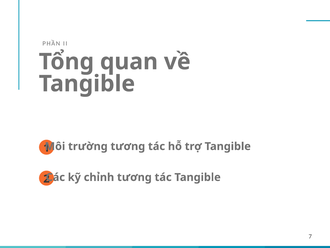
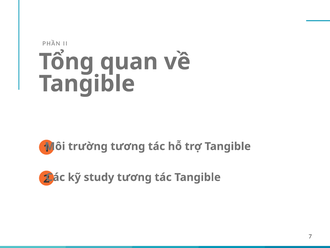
chỉnh: chỉnh -> study
